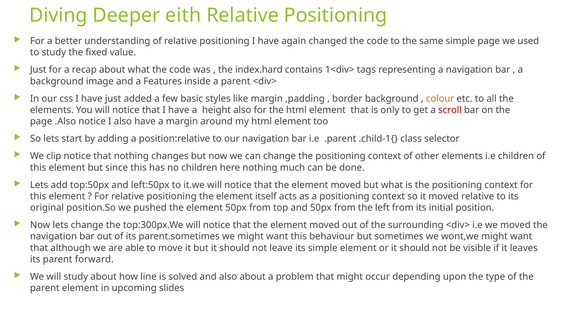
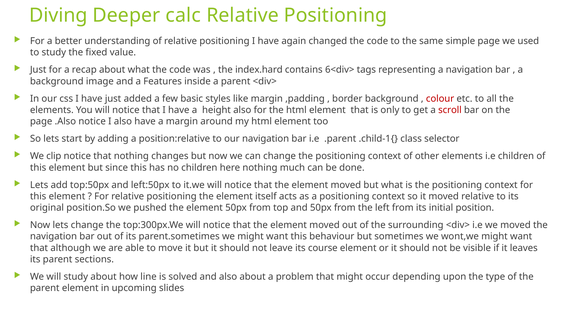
eith: eith -> calc
1<div>: 1<div> -> 6<div>
colour colour: orange -> red
its simple: simple -> course
forward: forward -> sections
